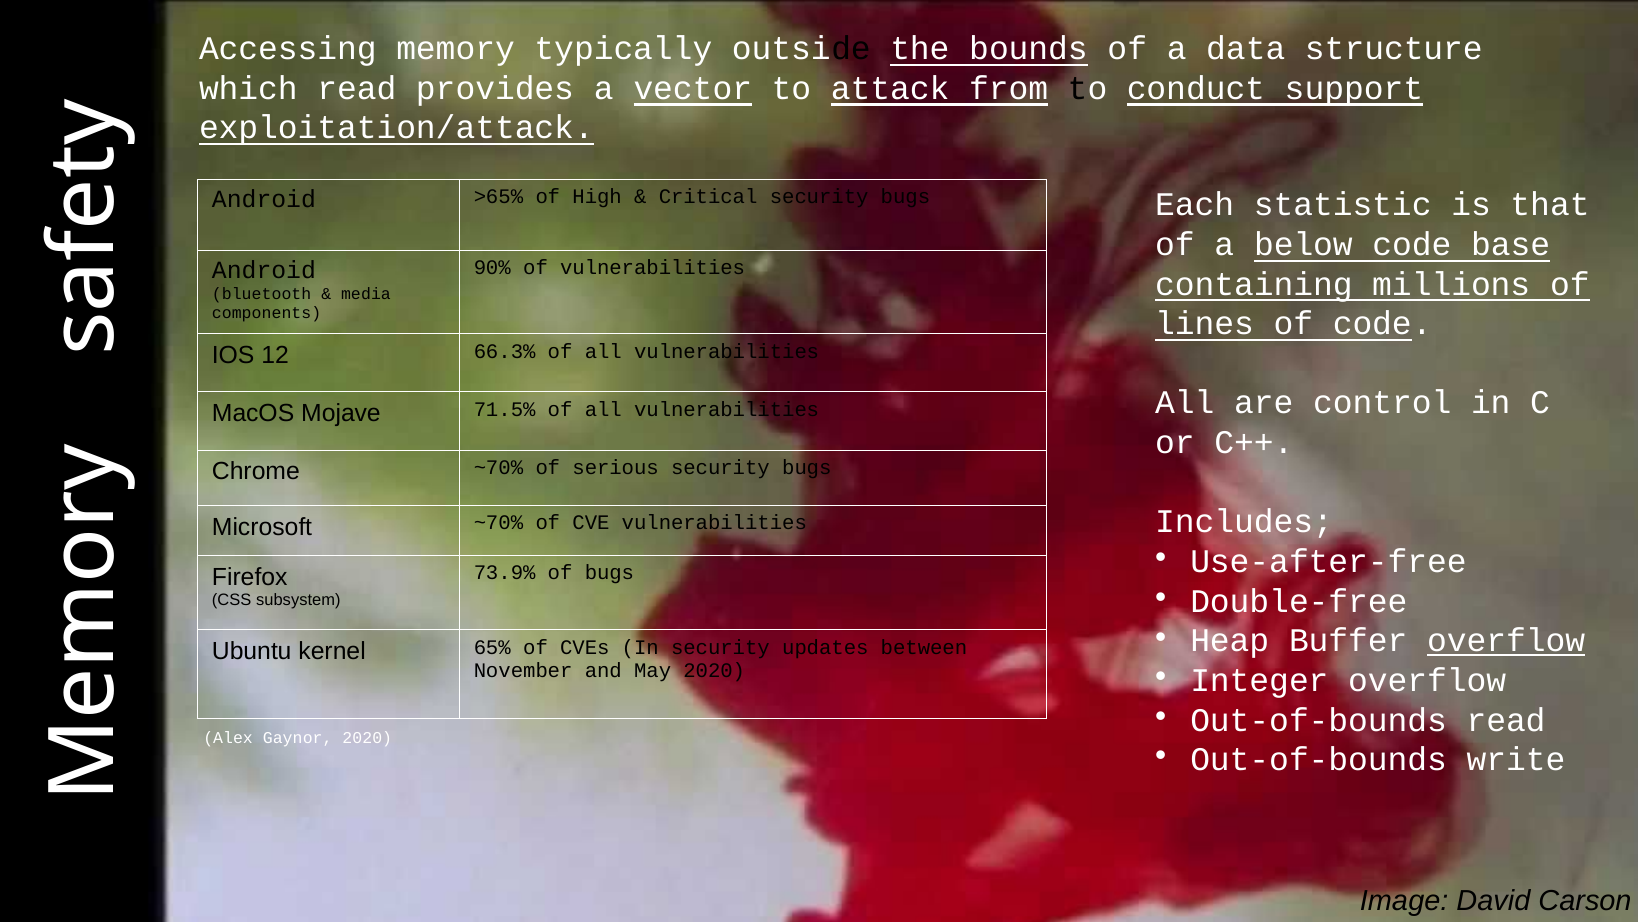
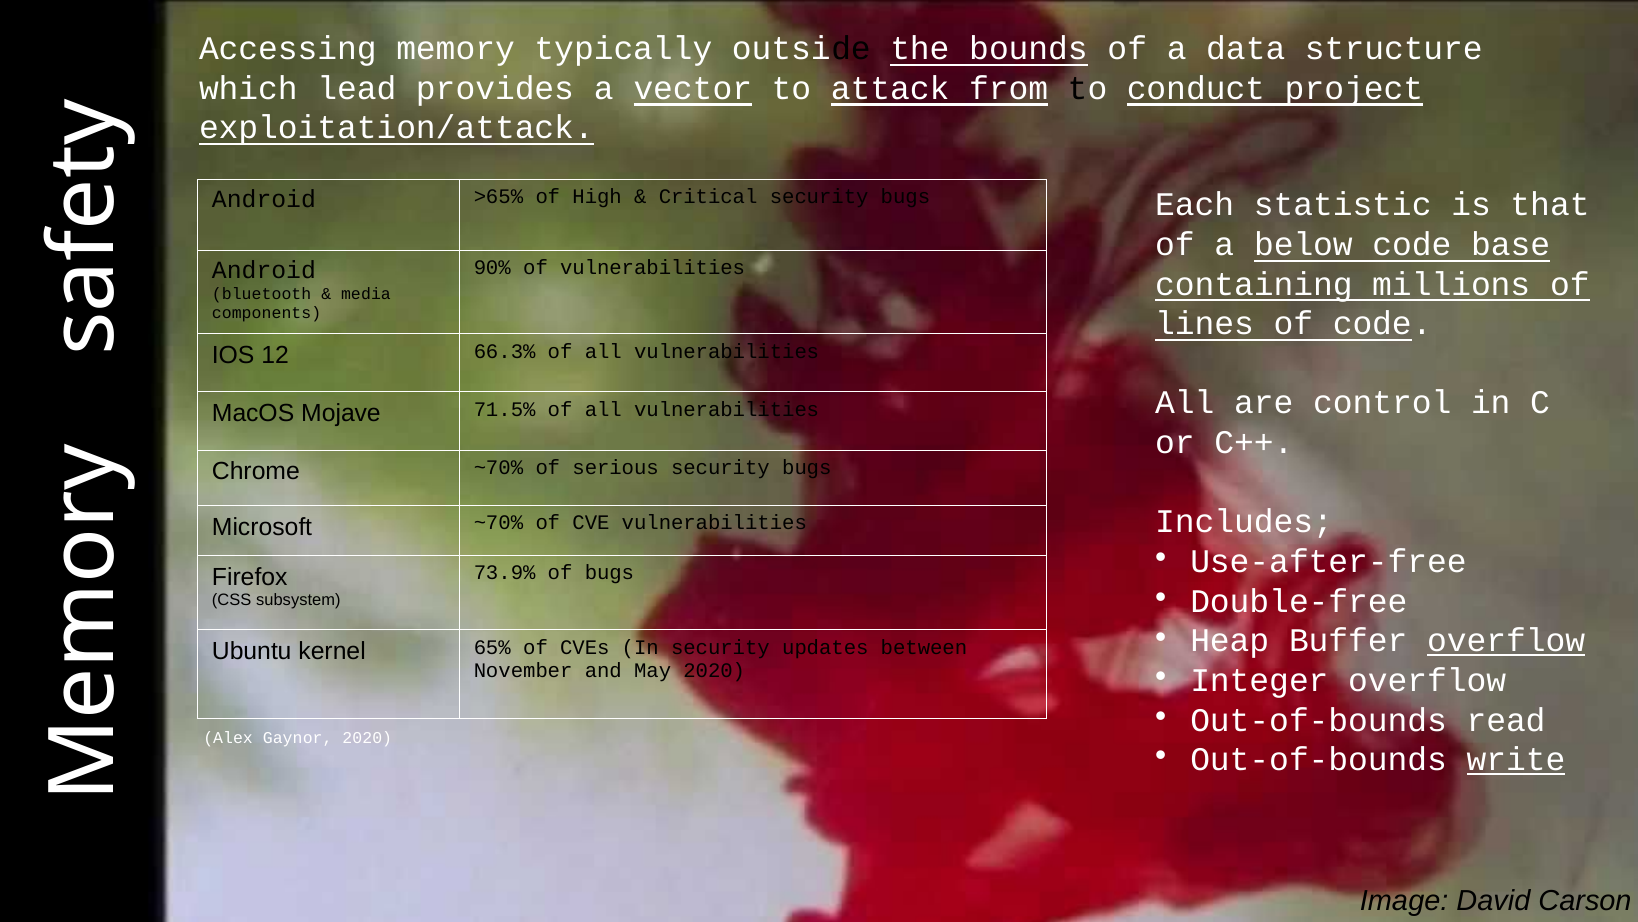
which read: read -> lead
support: support -> project
write underline: none -> present
